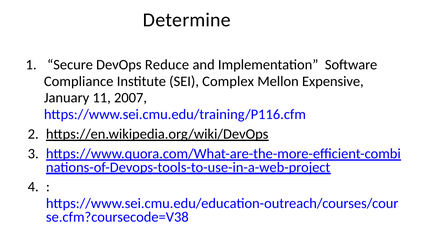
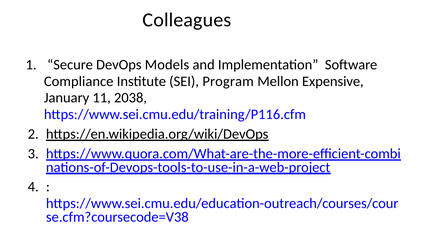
Determine: Determine -> Colleagues
Reduce: Reduce -> Models
Complex: Complex -> Program
2007: 2007 -> 2038
